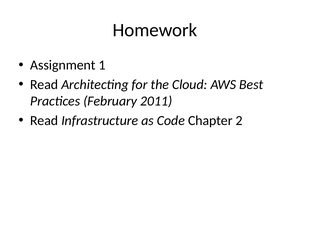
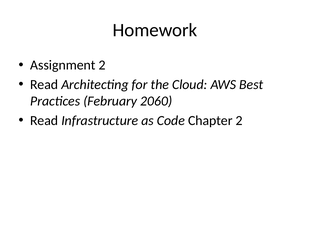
Assignment 1: 1 -> 2
2011: 2011 -> 2060
